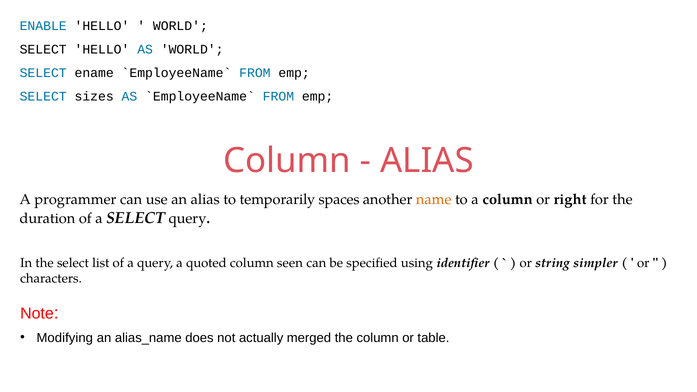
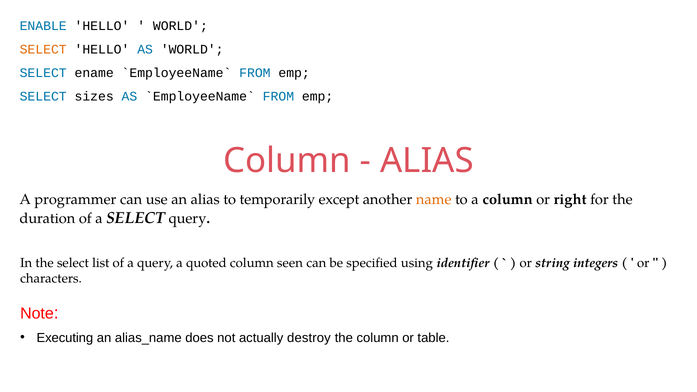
SELECT at (43, 49) colour: black -> orange
spaces: spaces -> except
simpler: simpler -> integers
Modifying: Modifying -> Executing
merged: merged -> destroy
